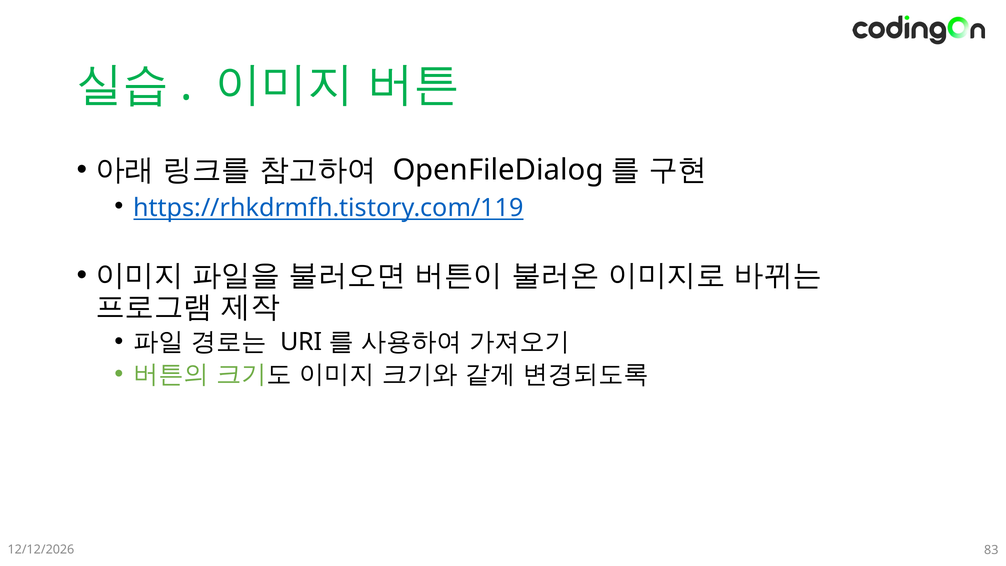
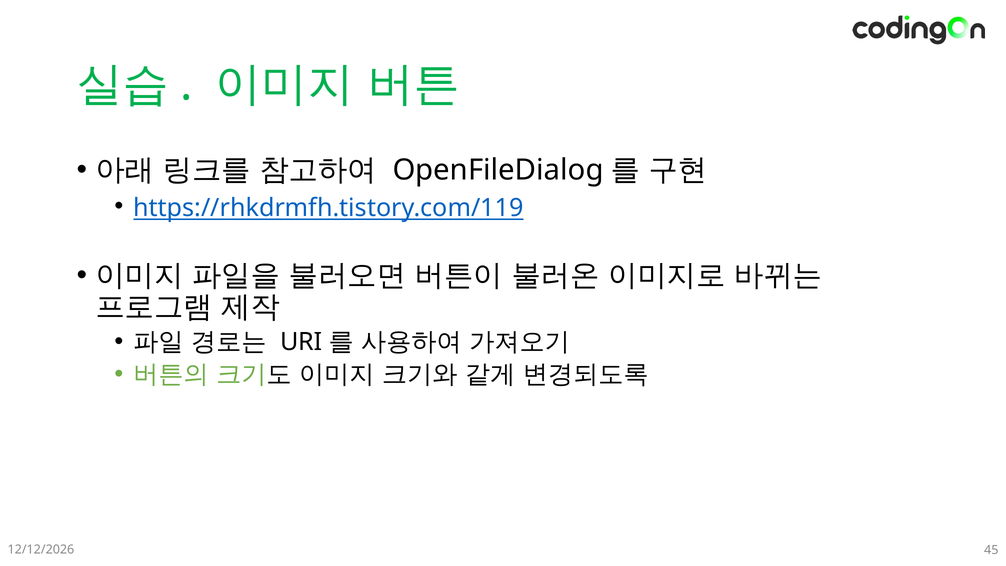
83: 83 -> 45
